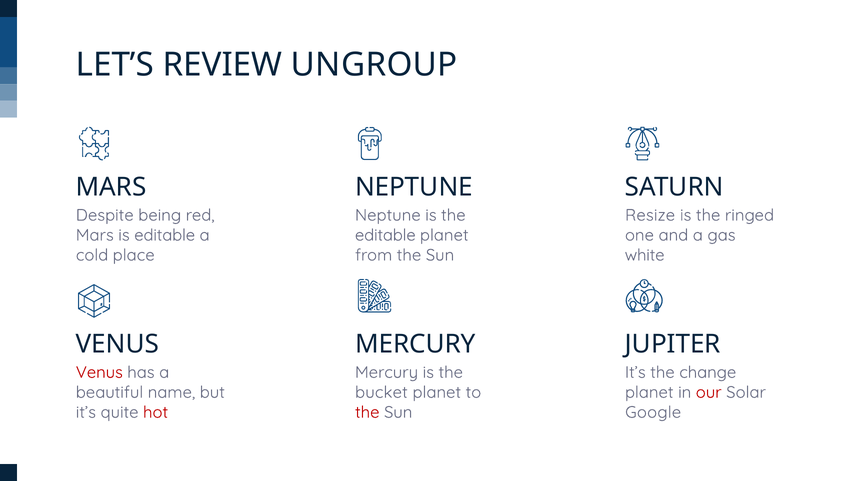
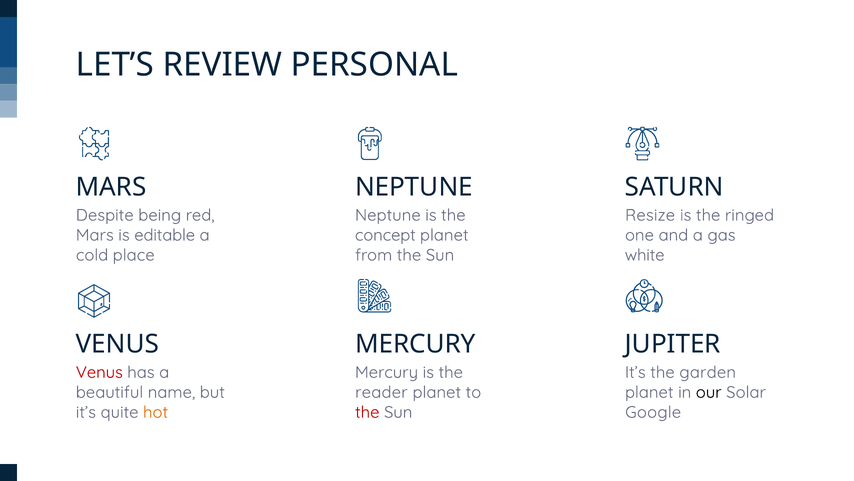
UNGROUP: UNGROUP -> PERSONAL
editable at (385, 235): editable -> concept
change: change -> garden
bucket: bucket -> reader
our colour: red -> black
hot colour: red -> orange
